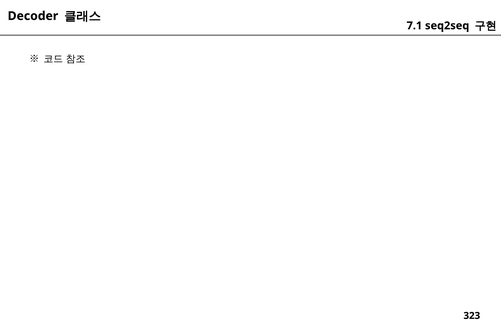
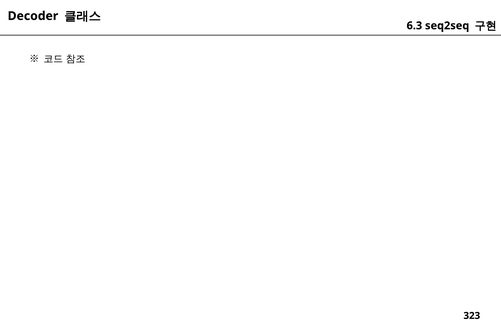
7.1: 7.1 -> 6.3
